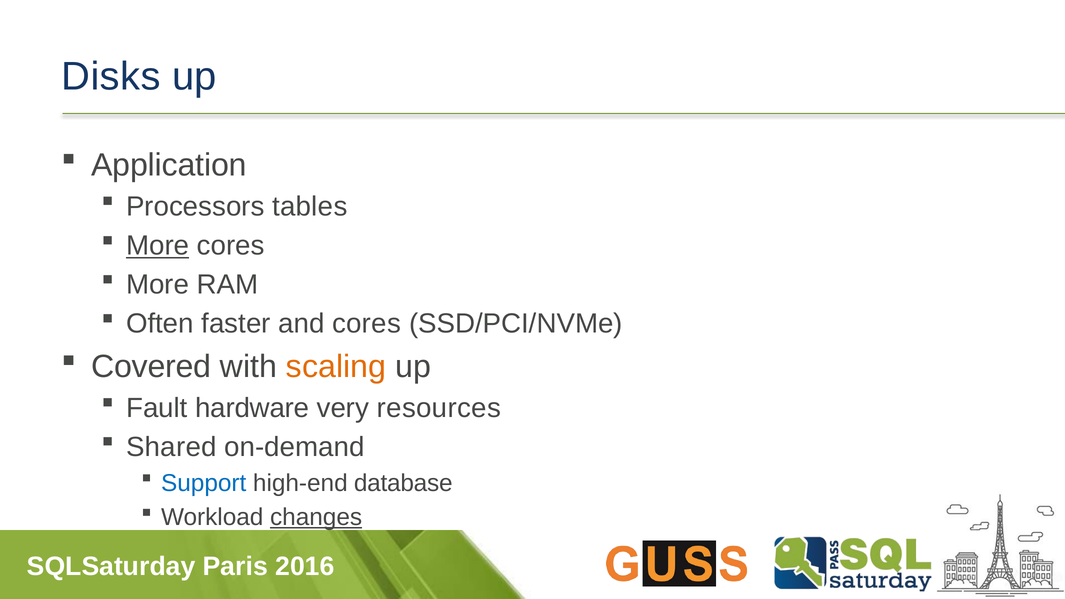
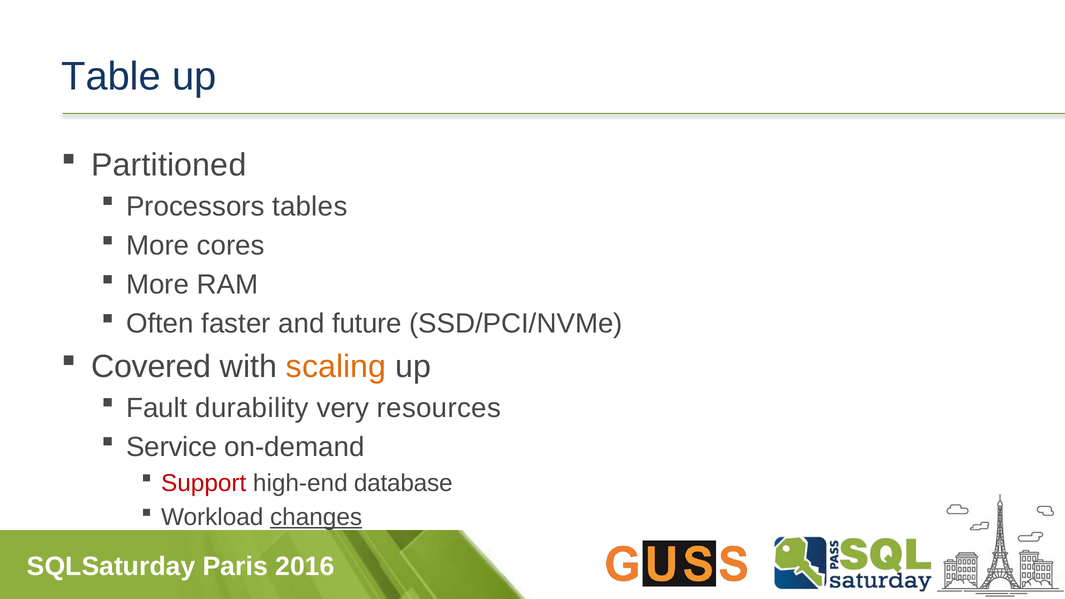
Disks: Disks -> Table
Application: Application -> Partitioned
More at (158, 246) underline: present -> none
and cores: cores -> future
hardware: hardware -> durability
Shared: Shared -> Service
Support colour: blue -> red
